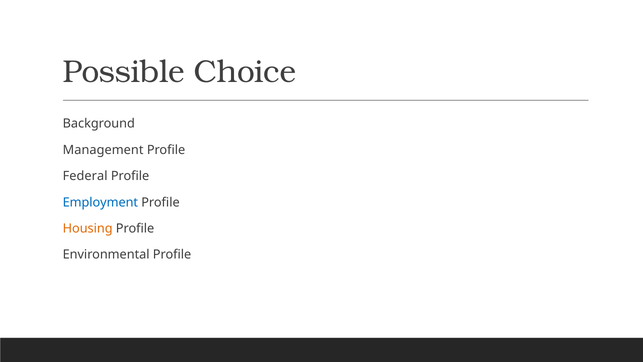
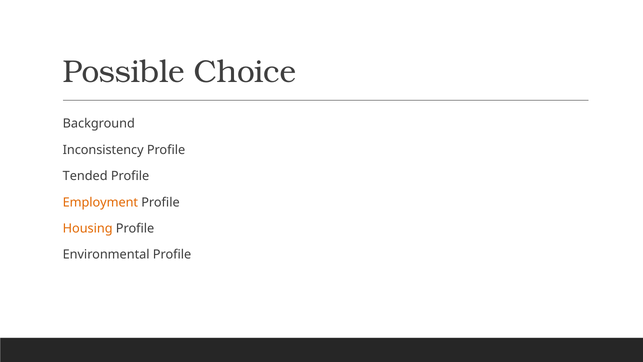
Management: Management -> Inconsistency
Federal: Federal -> Tended
Employment colour: blue -> orange
